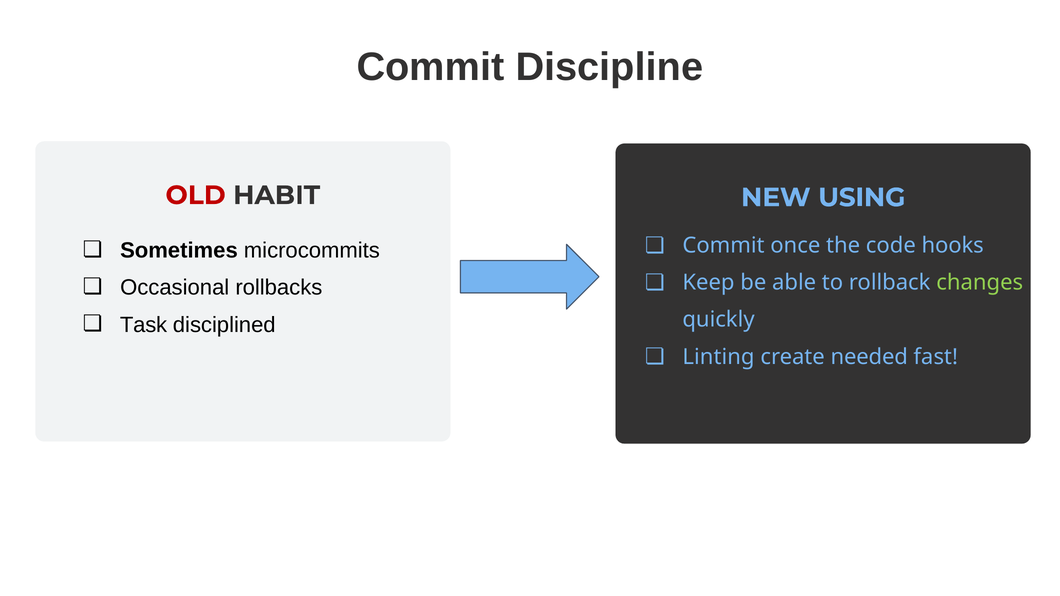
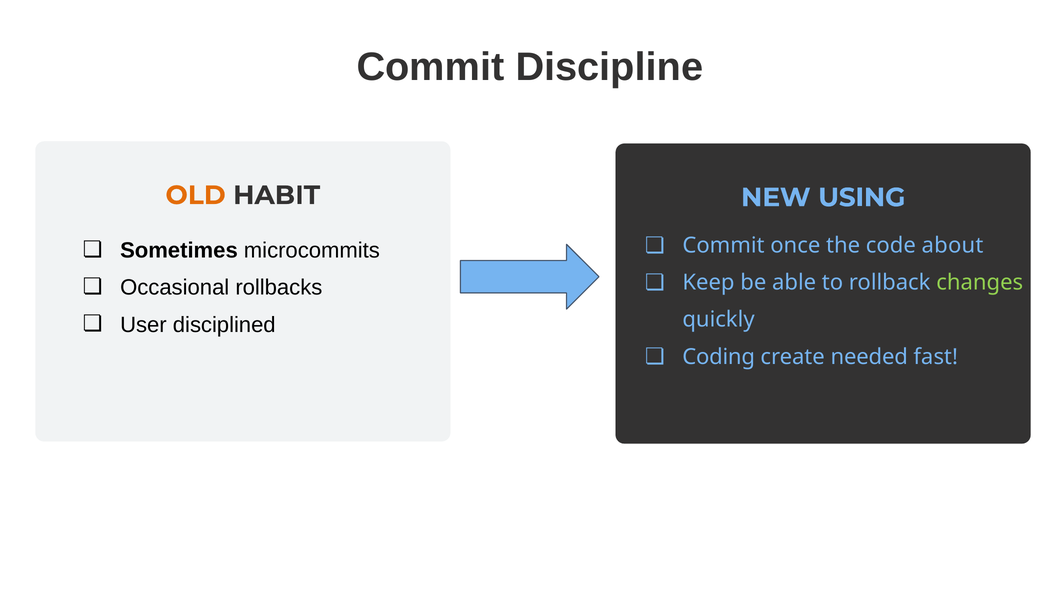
OLD colour: red -> orange
hooks: hooks -> about
Task: Task -> User
Linting: Linting -> Coding
